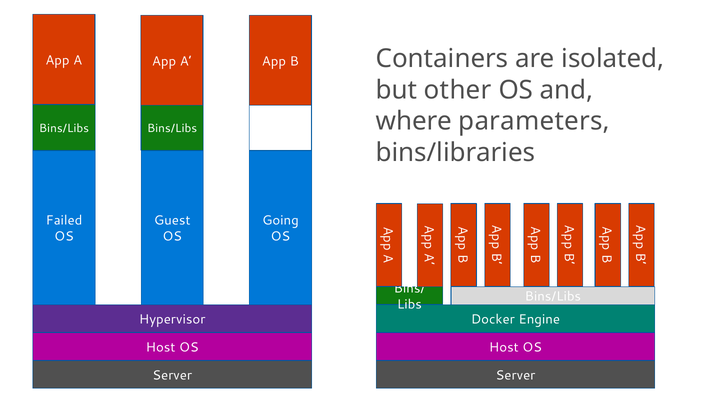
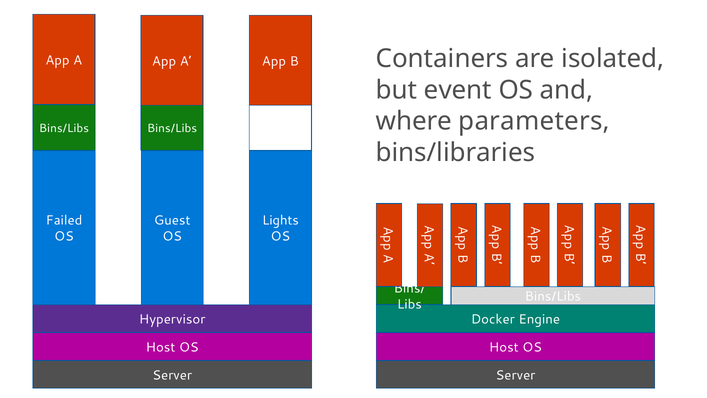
other: other -> event
Going: Going -> Lights
